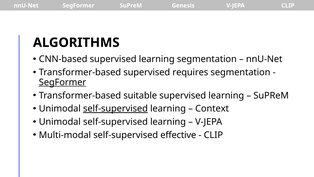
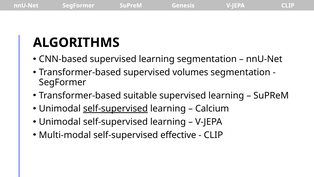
requires: requires -> volumes
SegFormer at (63, 82) underline: present -> none
Context: Context -> Calcium
